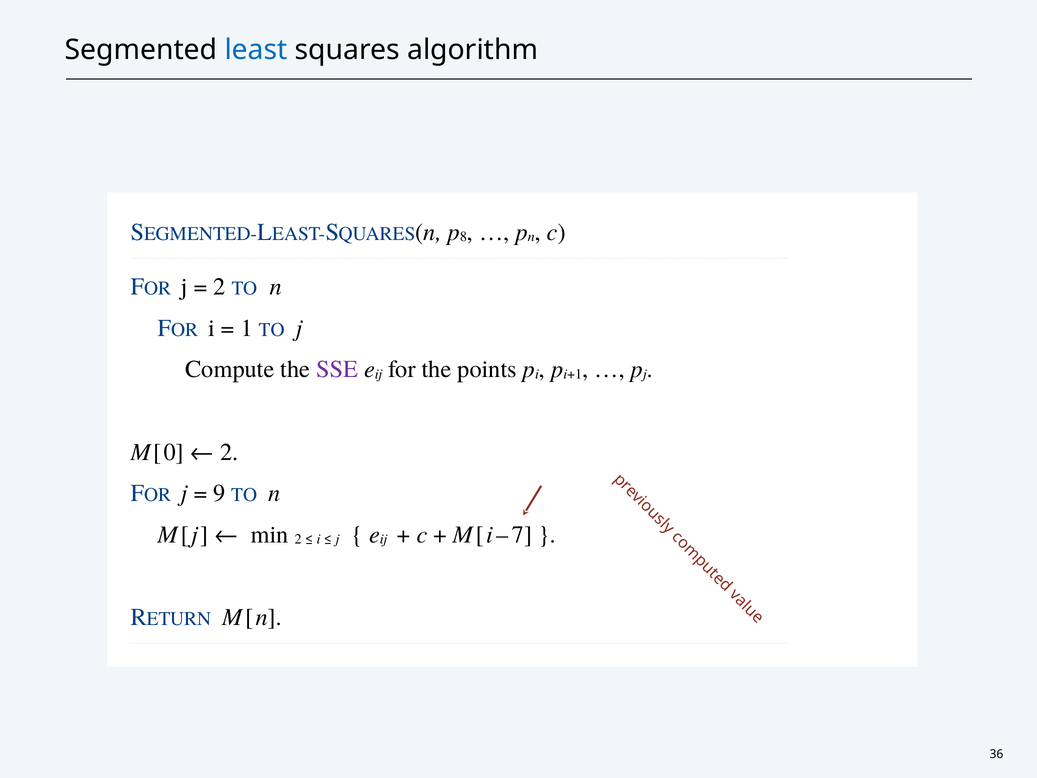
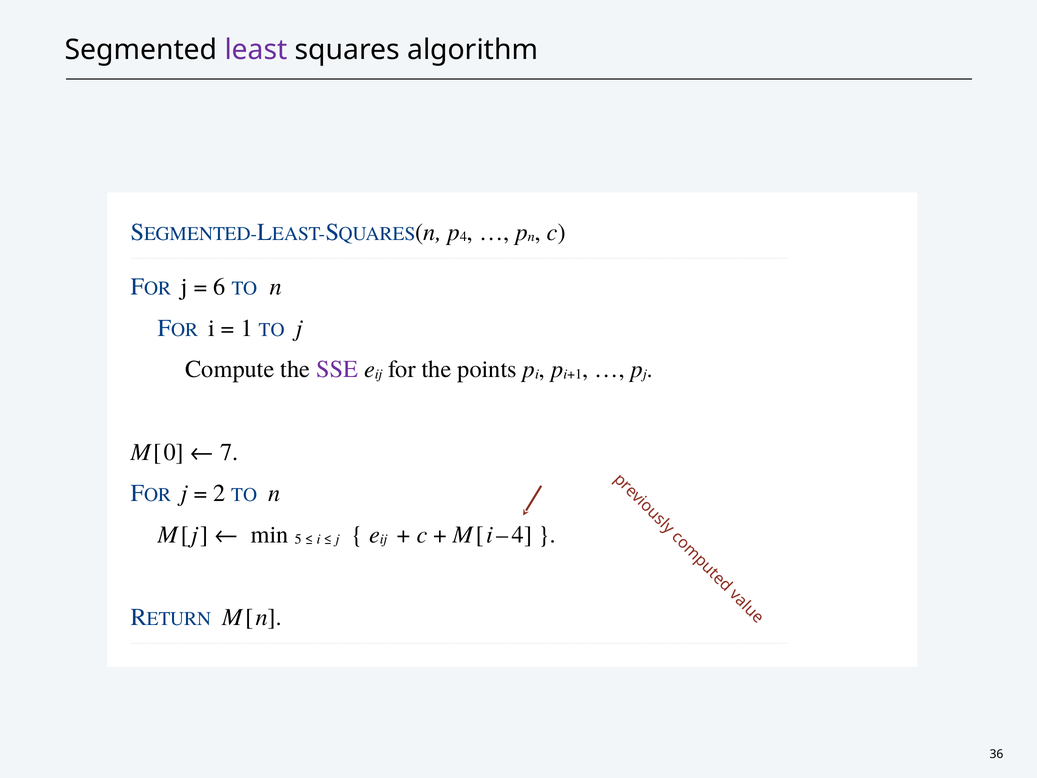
least colour: blue -> purple
8 at (463, 237): 8 -> 4
2 at (219, 287): 2 -> 6
2 at (229, 452): 2 -> 7
9: 9 -> 2
min 2: 2 -> 5
7 at (522, 535): 7 -> 4
